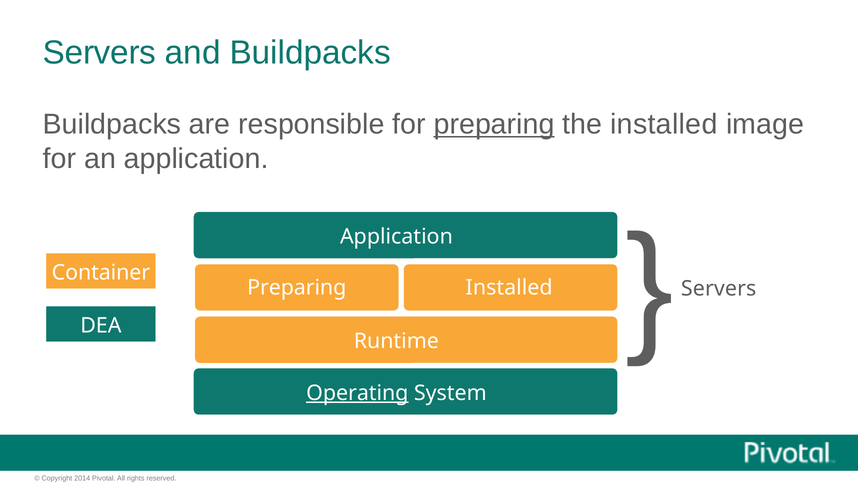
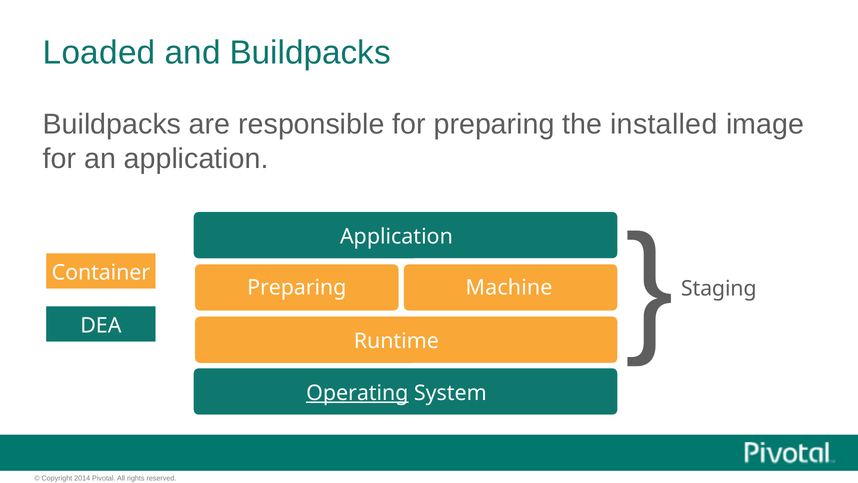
Servers at (99, 53): Servers -> Loaded
preparing at (494, 124) underline: present -> none
Servers at (719, 289): Servers -> Staging
Installed at (509, 287): Installed -> Machine
